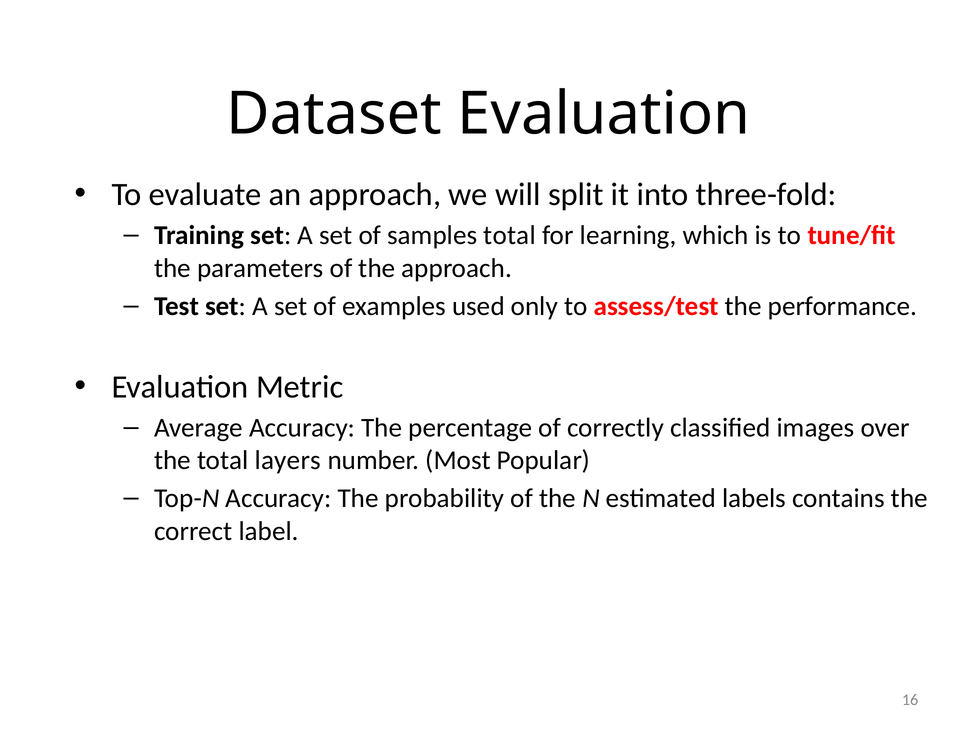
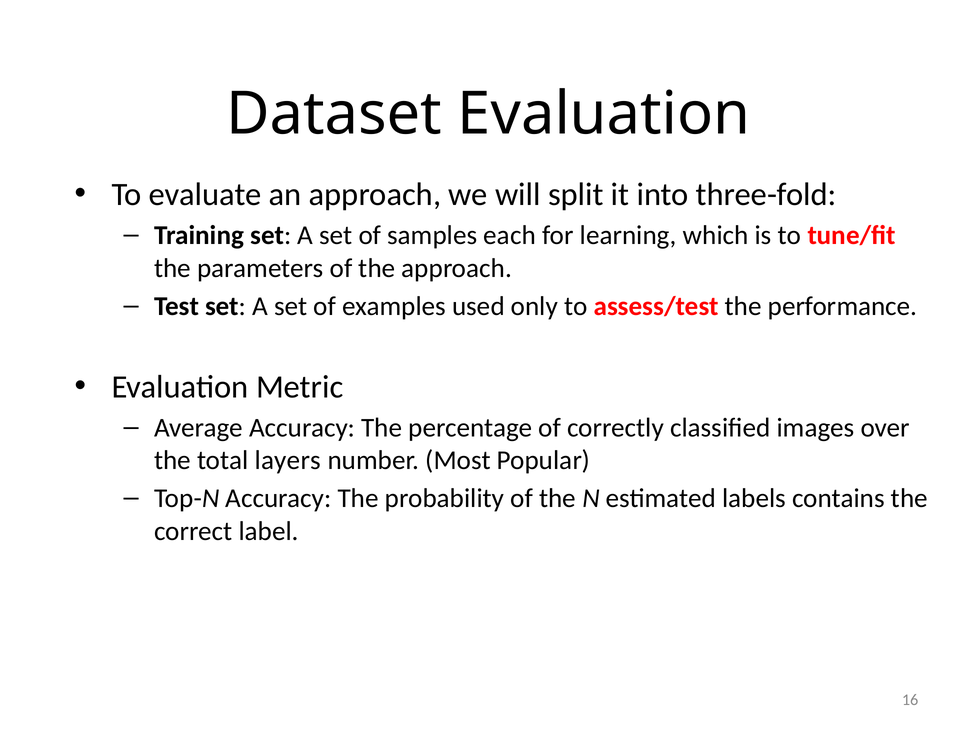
samples total: total -> each
